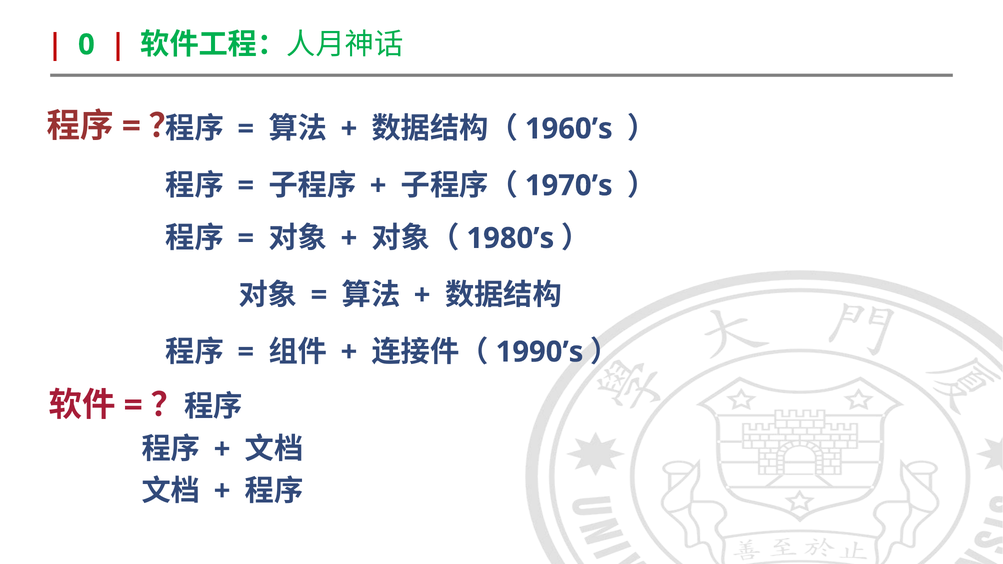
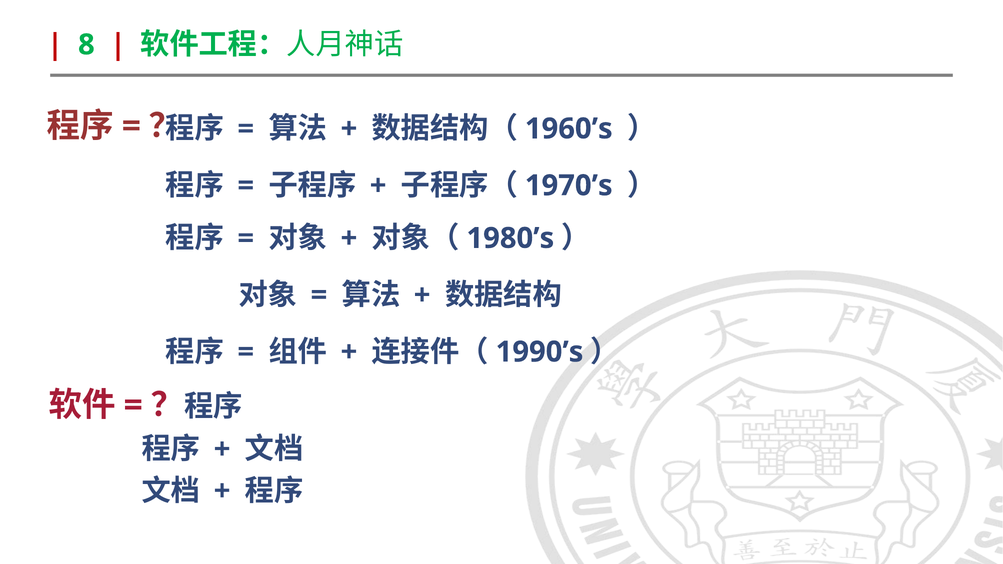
0: 0 -> 8
